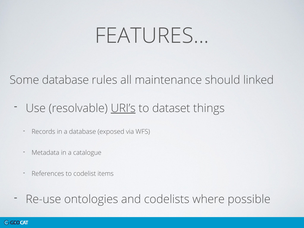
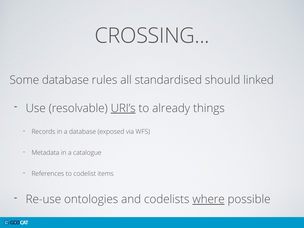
FEATURES: FEATURES -> CROSSING
maintenance: maintenance -> standardised
dataset: dataset -> already
where underline: none -> present
